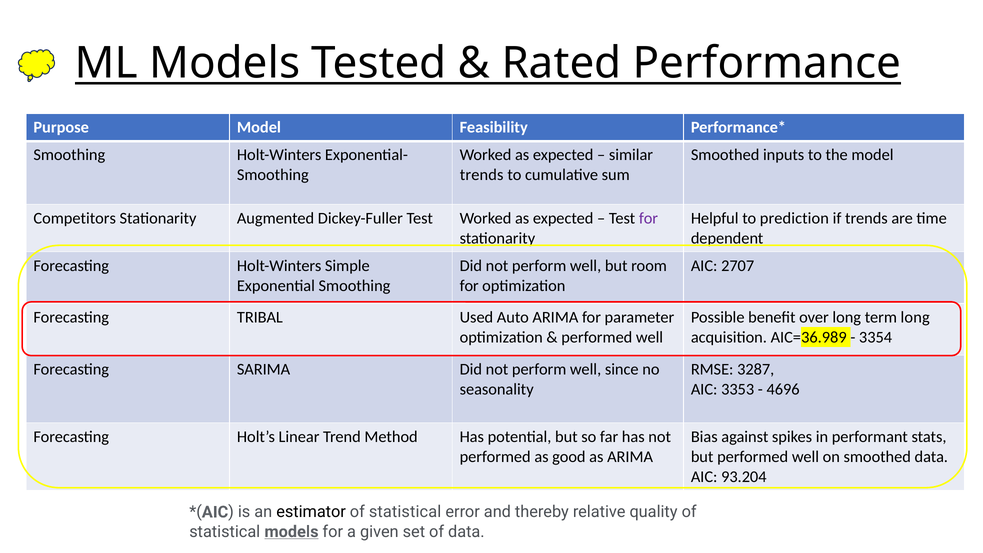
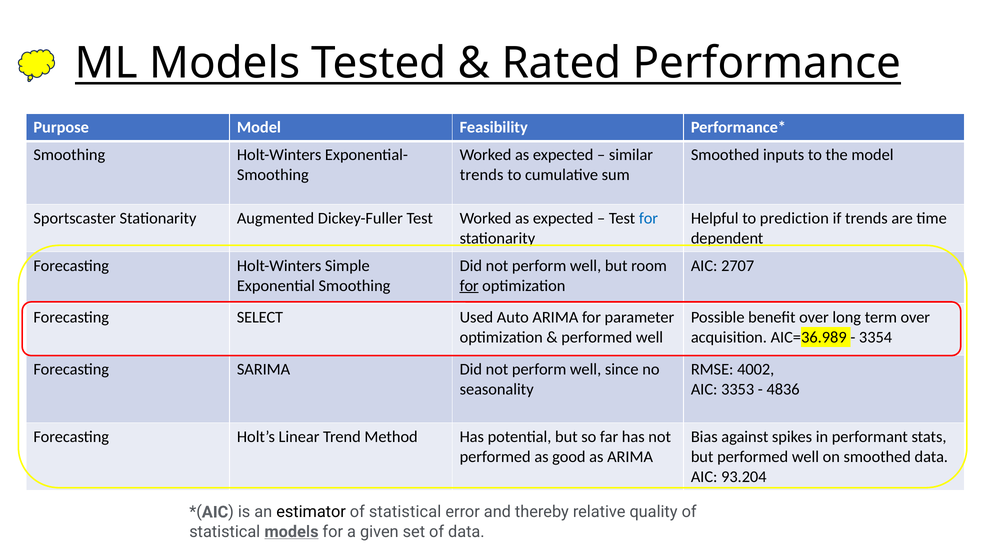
Competitors: Competitors -> Sportscaster
for at (648, 218) colour: purple -> blue
for at (469, 286) underline: none -> present
TRIBAL: TRIBAL -> SELECT
term long: long -> over
3287: 3287 -> 4002
4696: 4696 -> 4836
